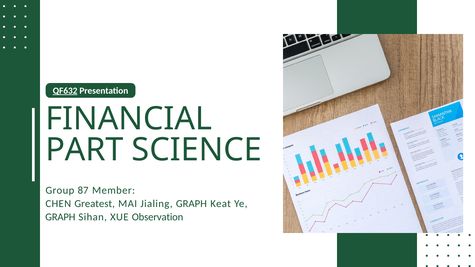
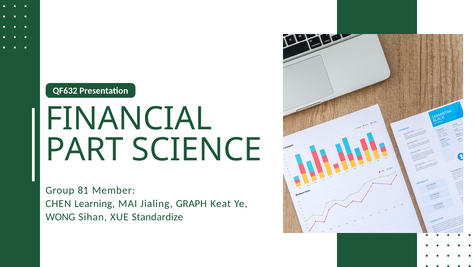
QF632 underline: present -> none
87: 87 -> 81
Greatest: Greatest -> Learning
GRAPH at (60, 217): GRAPH -> WONG
Observation: Observation -> Standardize
